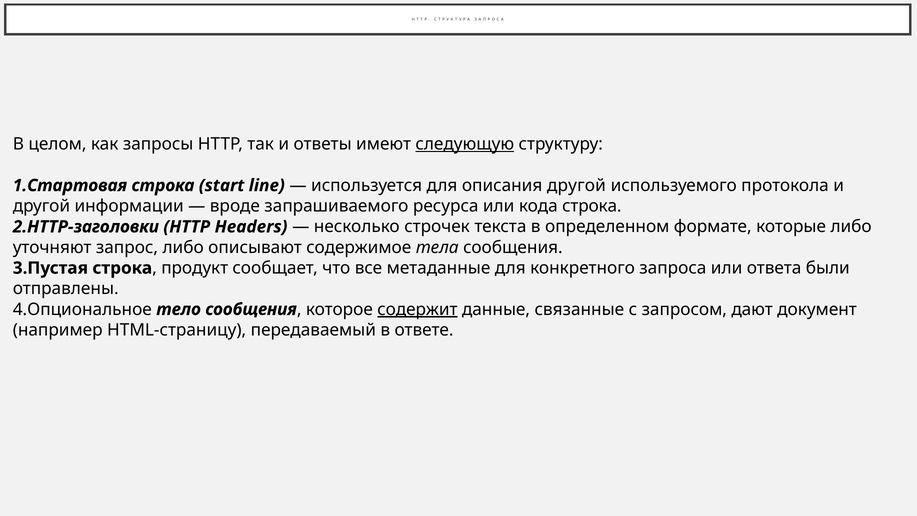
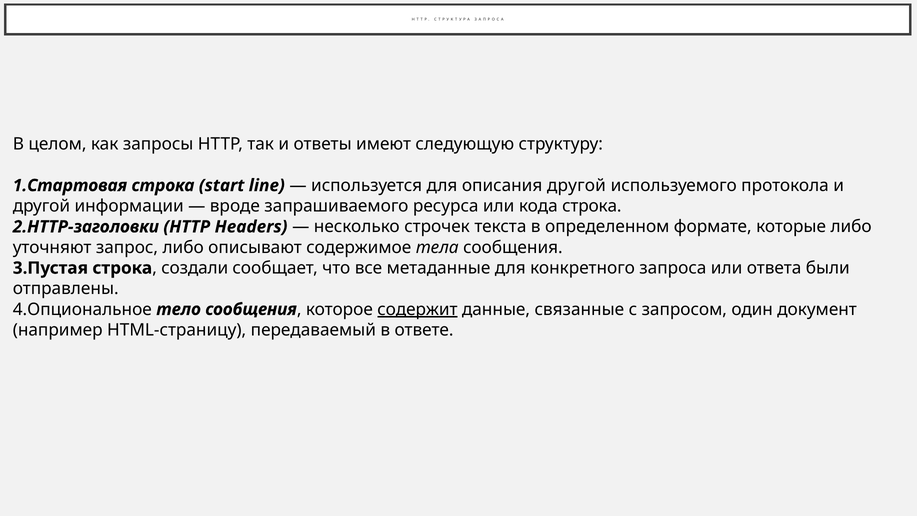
следующую underline: present -> none
продукт: продукт -> создали
дают: дают -> один
